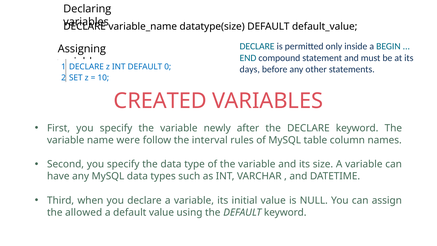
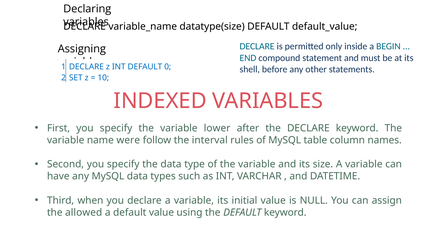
days: days -> shell
CREATED: CREATED -> INDEXED
newly: newly -> lower
